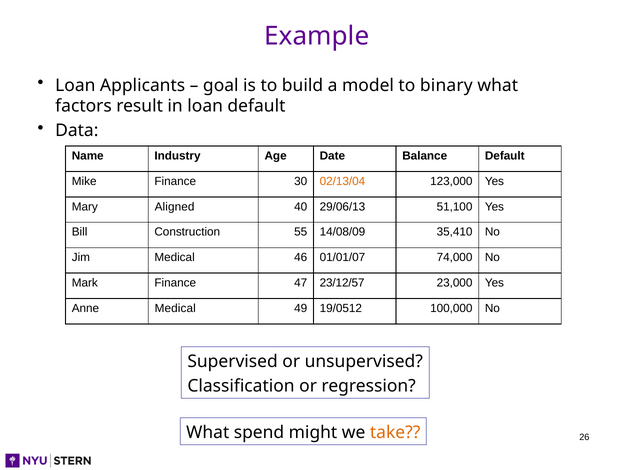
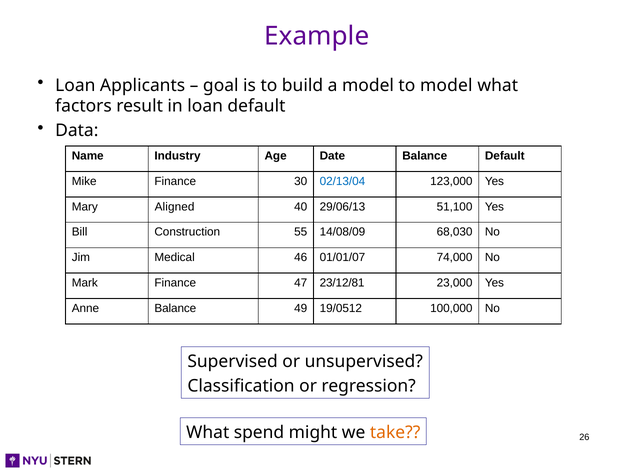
to binary: binary -> model
02/13/04 colour: orange -> blue
35,410: 35,410 -> 68,030
23/12/57: 23/12/57 -> 23/12/81
Anne Medical: Medical -> Balance
